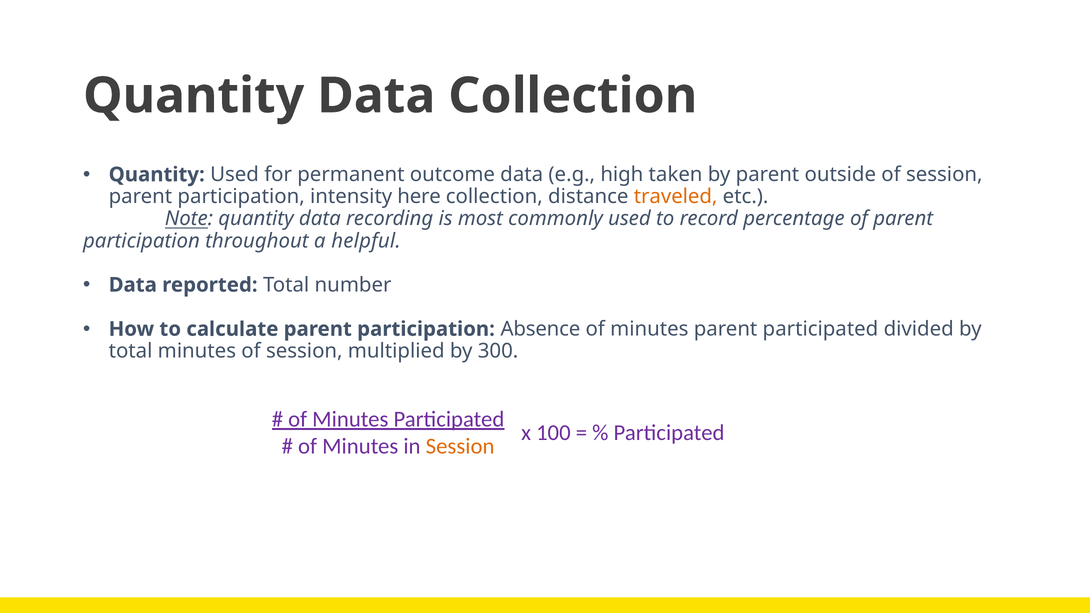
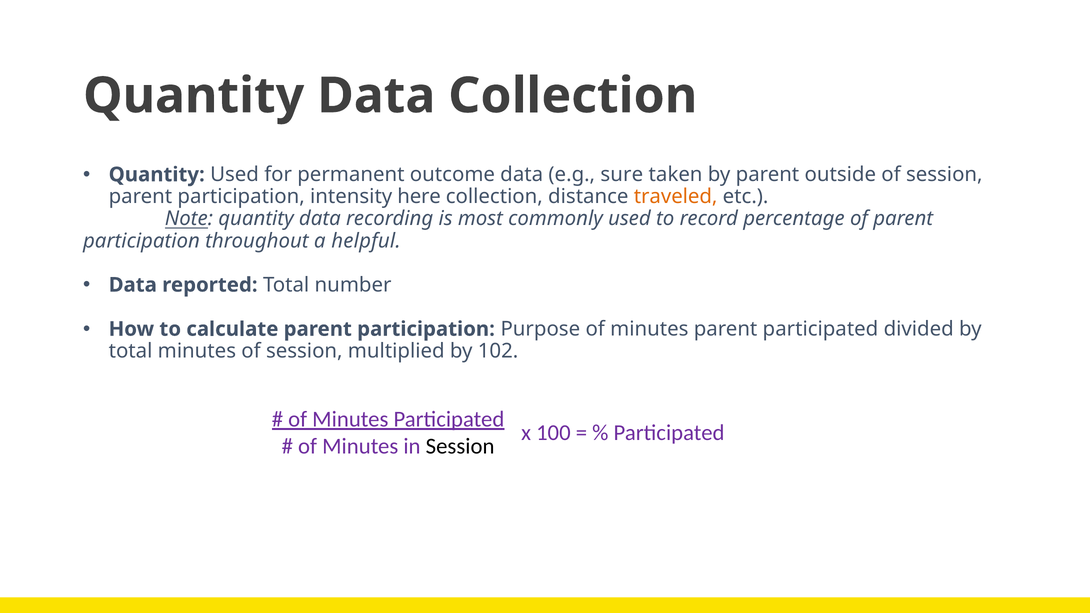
high: high -> sure
Absence: Absence -> Purpose
300: 300 -> 102
Session at (460, 446) colour: orange -> black
